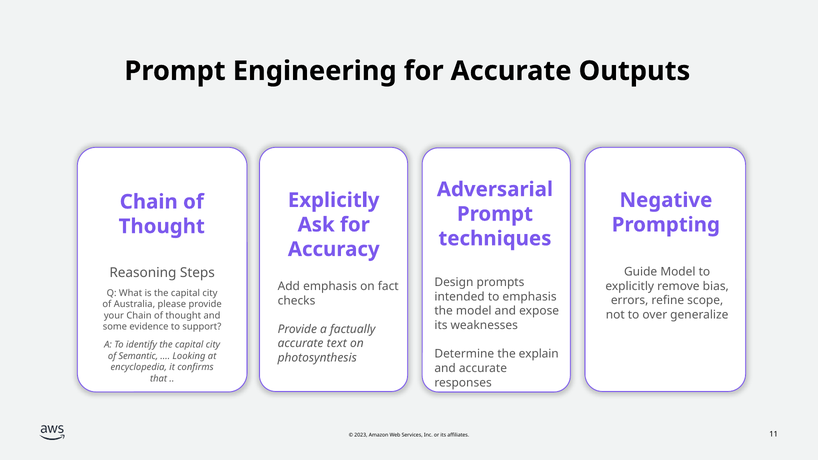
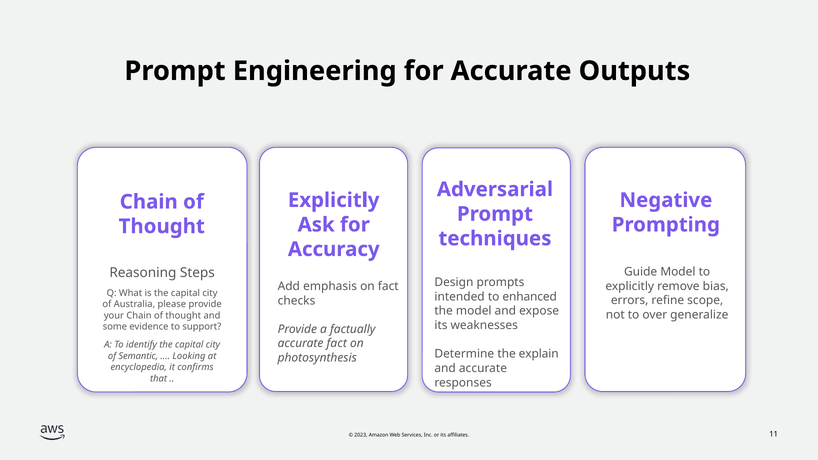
to emphasis: emphasis -> enhanced
accurate text: text -> fact
